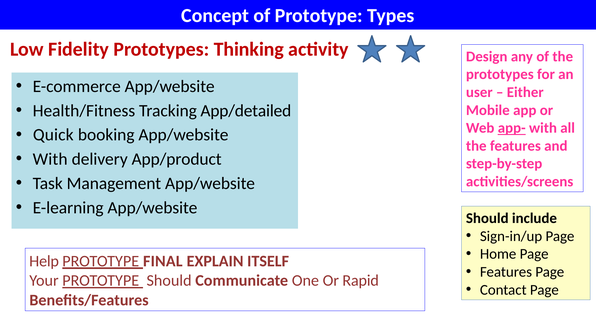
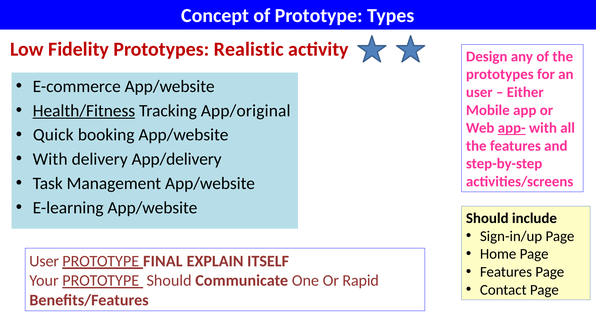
Thinking: Thinking -> Realistic
Health/Fitness underline: none -> present
App/detailed: App/detailed -> App/original
App/product: App/product -> App/delivery
Help at (44, 262): Help -> User
